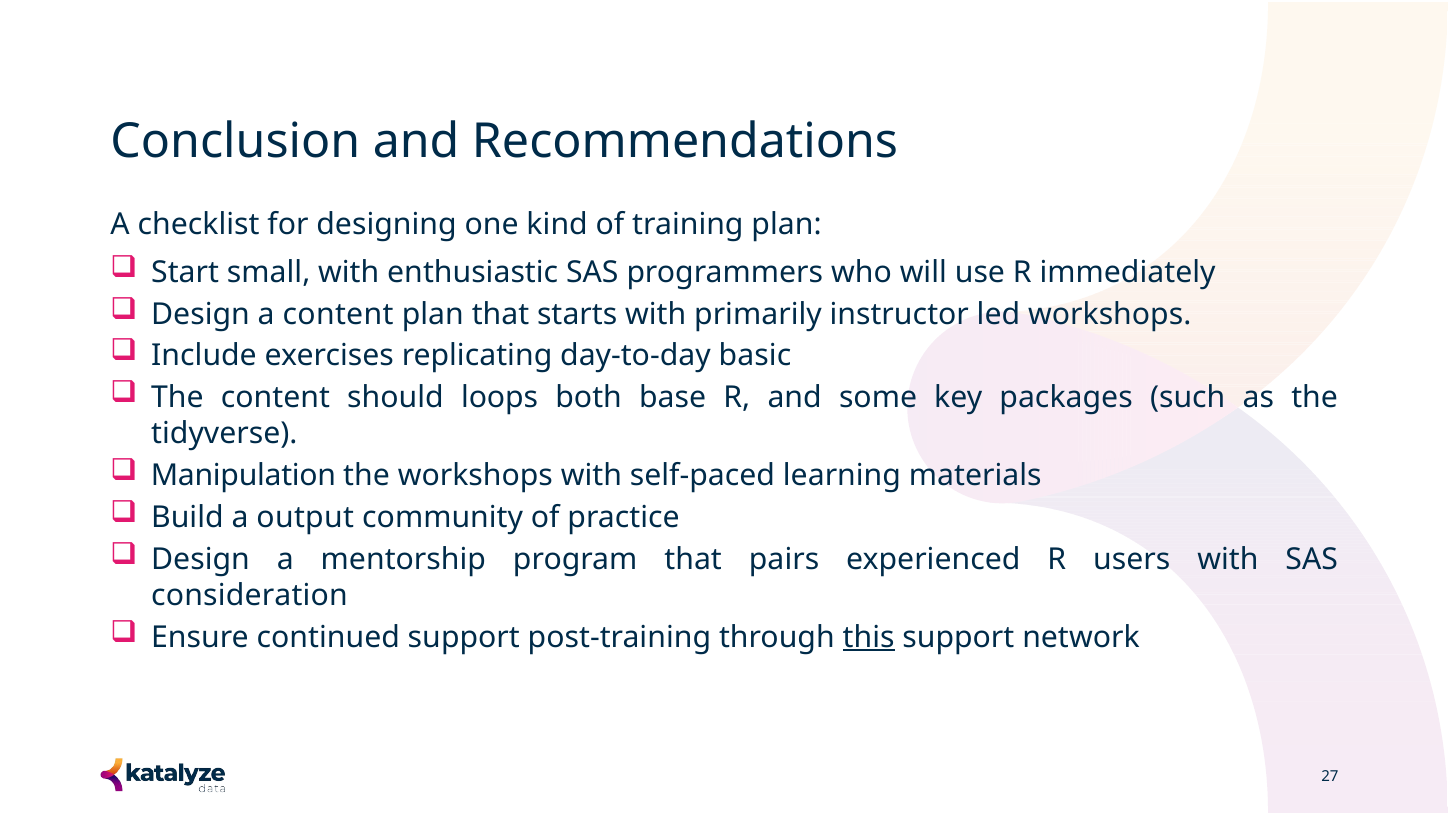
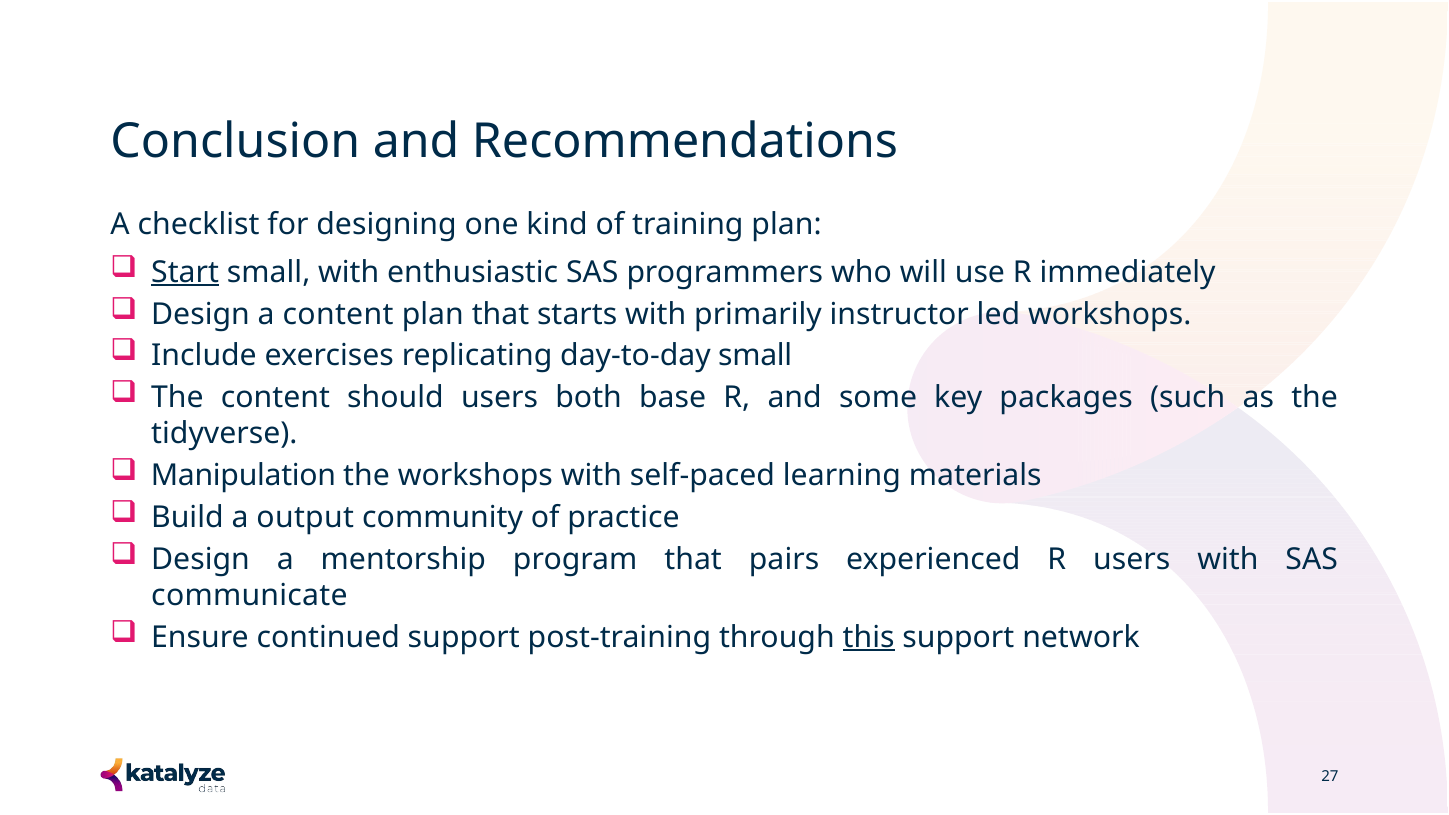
Start underline: none -> present
day-to-day basic: basic -> small
should loops: loops -> users
consideration: consideration -> communicate
